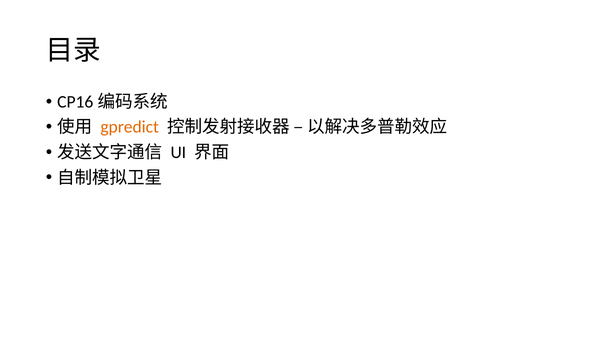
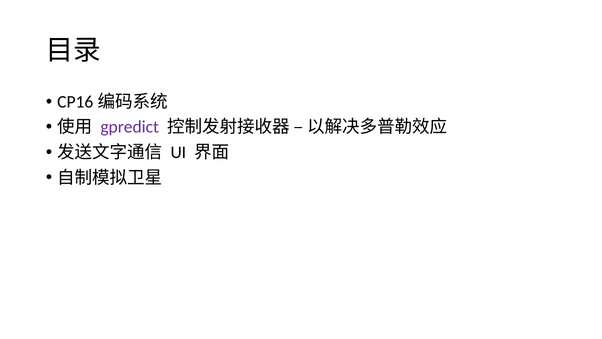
gpredict colour: orange -> purple
